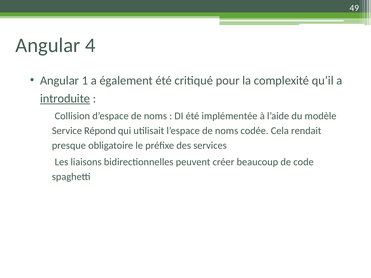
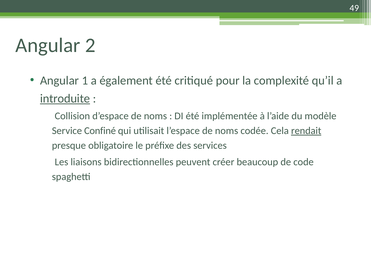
4: 4 -> 2
Répond: Répond -> Confiné
rendait underline: none -> present
